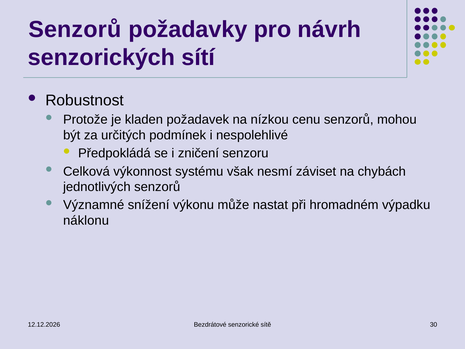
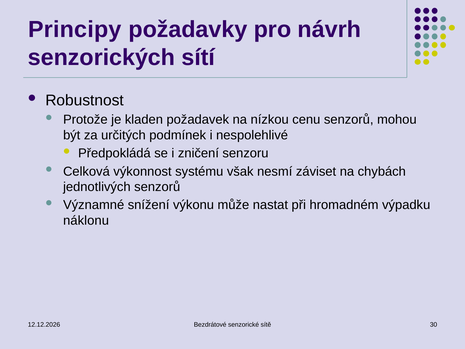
Senzorů at (75, 30): Senzorů -> Principy
